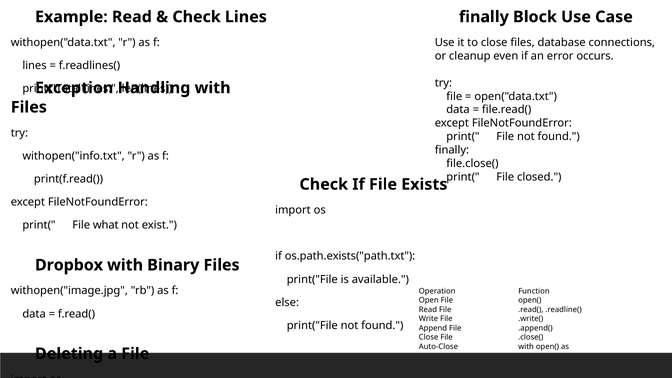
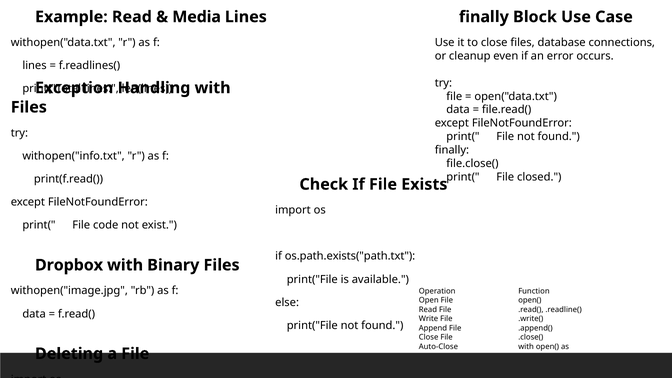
Check at (197, 17): Check -> Media
what: what -> code
